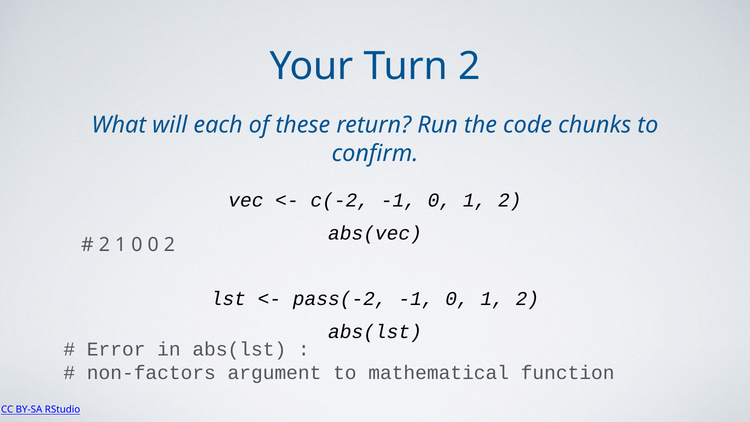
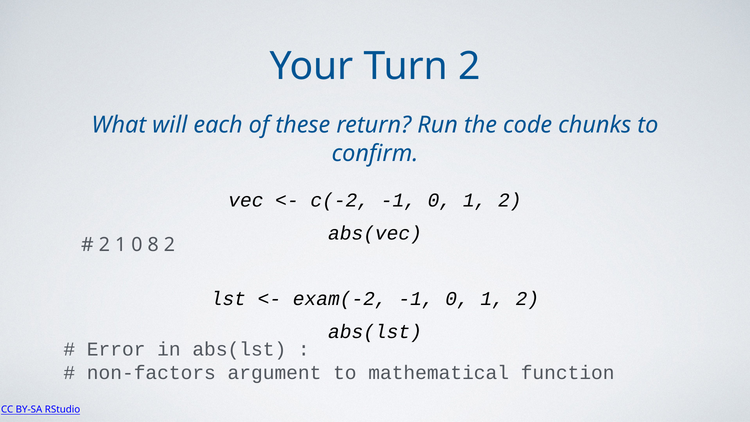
0 0: 0 -> 8
pass(-2: pass(-2 -> exam(-2
